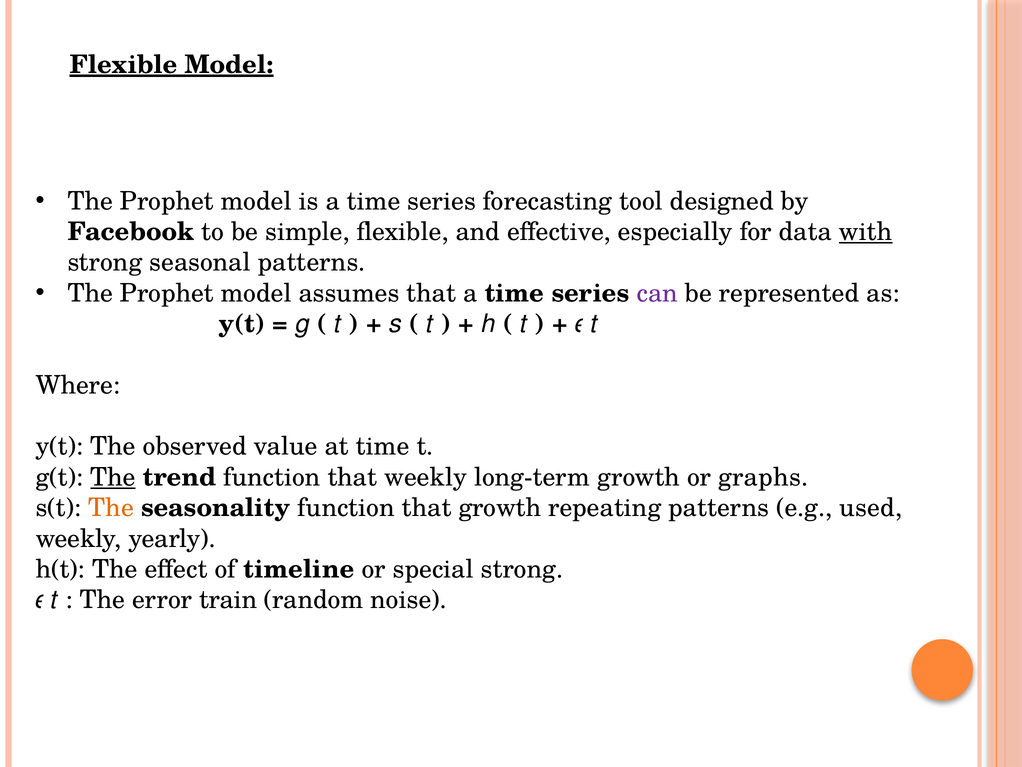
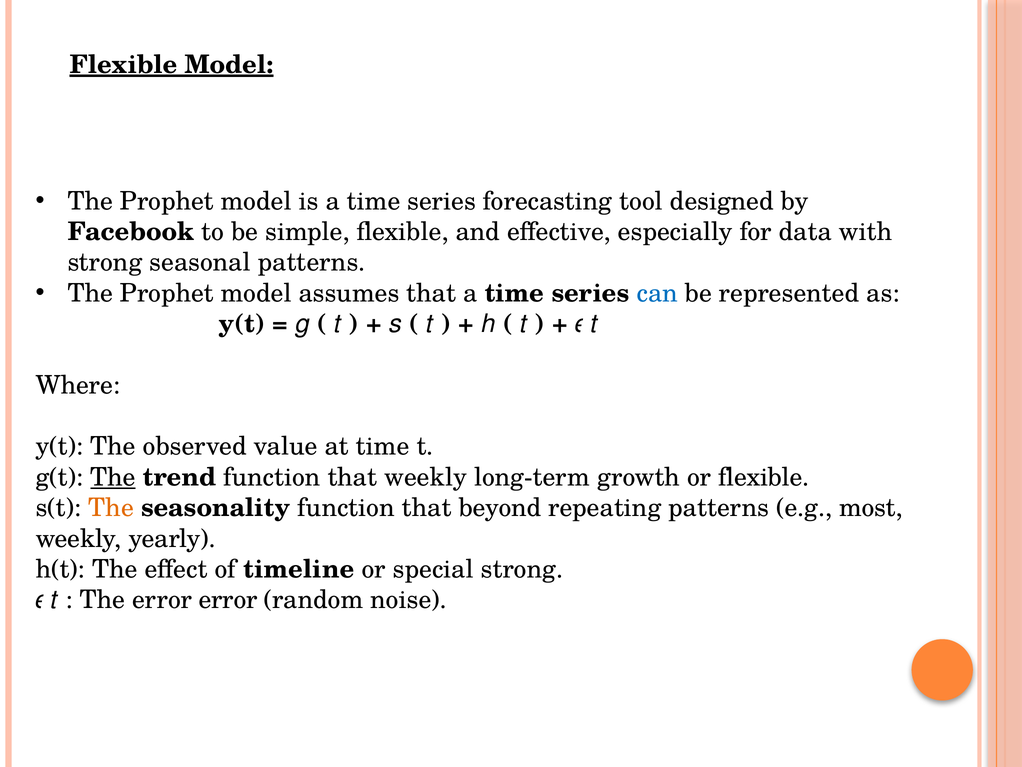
with underline: present -> none
can colour: purple -> blue
or graphs: graphs -> flexible
that growth: growth -> beyond
used: used -> most
error train: train -> error
